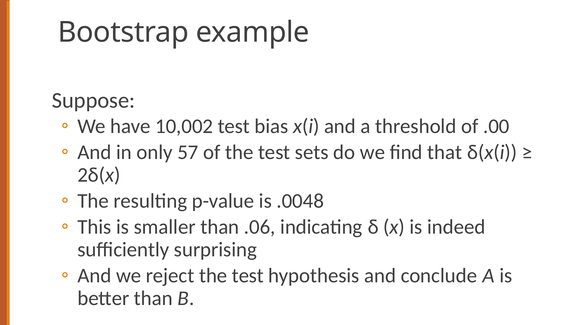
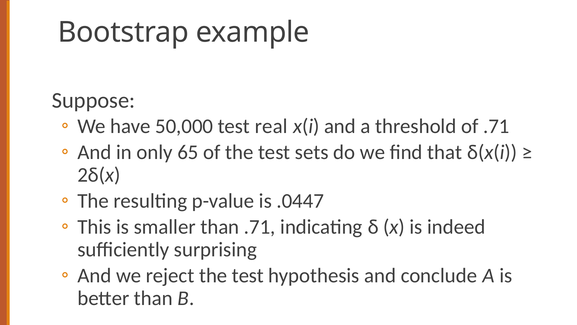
10,002: 10,002 -> 50,000
bias: bias -> real
of .00: .00 -> .71
57: 57 -> 65
.0048: .0048 -> .0447
than .06: .06 -> .71
